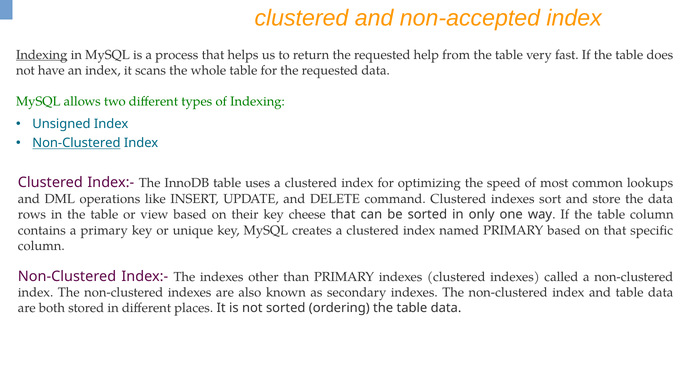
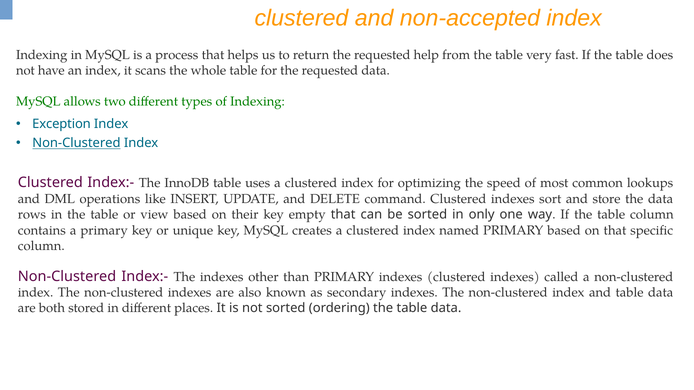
Indexing at (42, 55) underline: present -> none
Unsigned: Unsigned -> Exception
cheese: cheese -> empty
